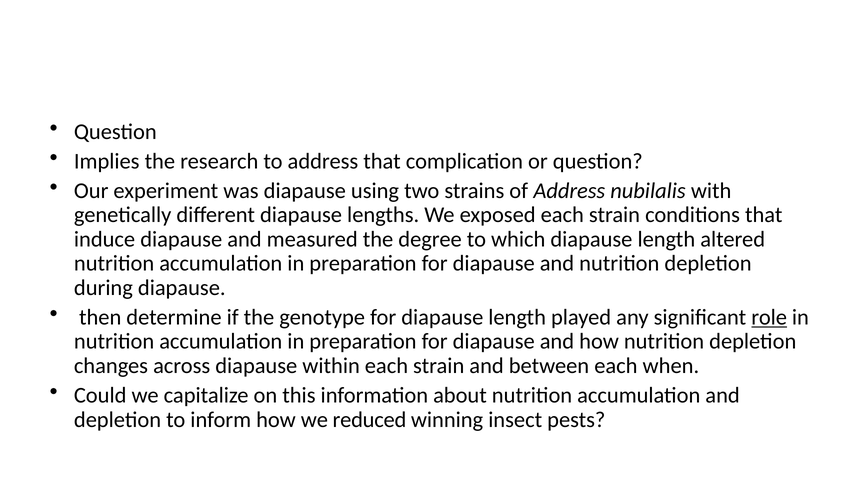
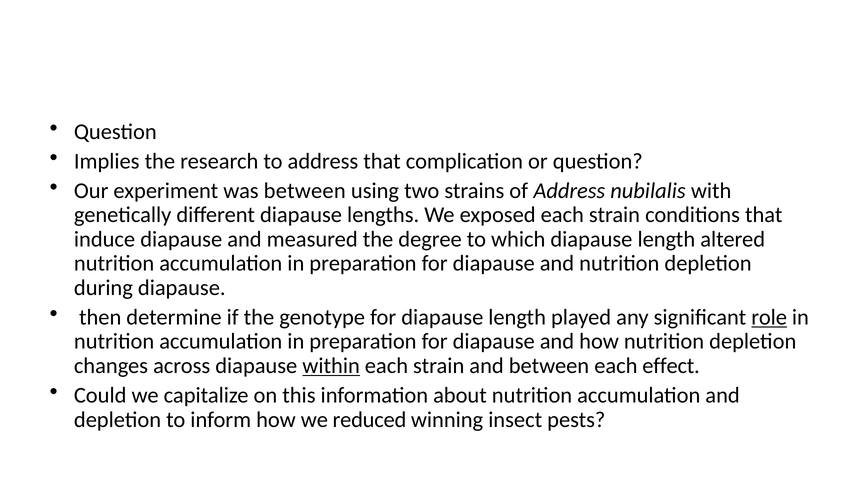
was diapause: diapause -> between
within underline: none -> present
when: when -> effect
